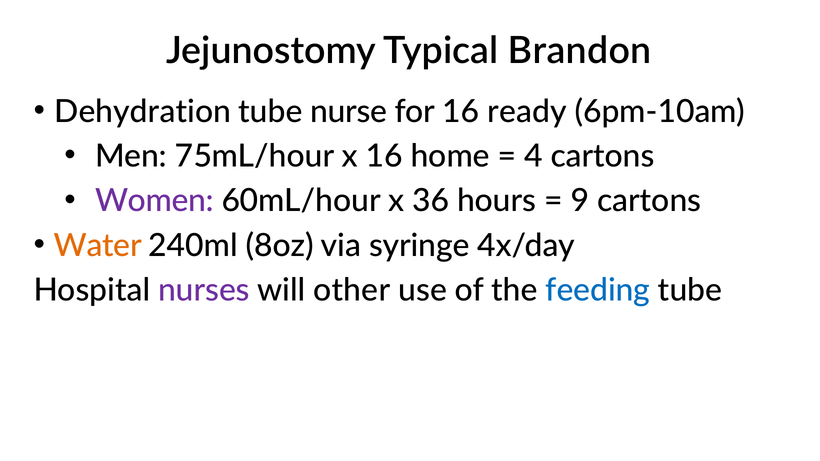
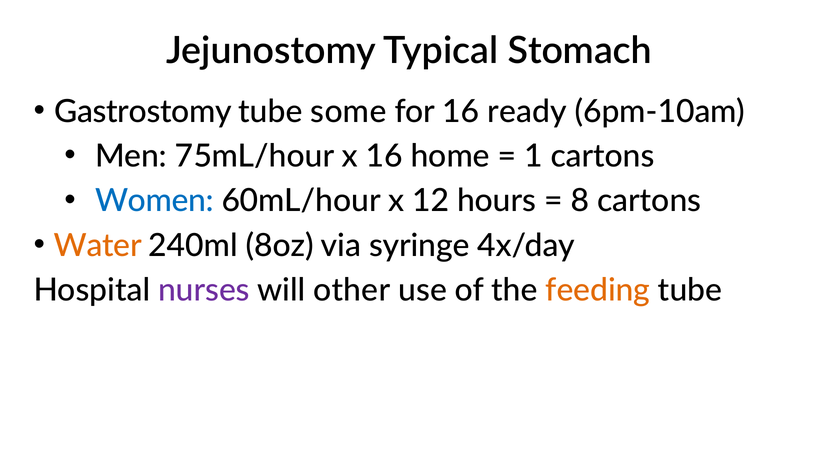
Brandon: Brandon -> Stomach
Dehydration: Dehydration -> Gastrostomy
nurse: nurse -> some
4: 4 -> 1
Women colour: purple -> blue
36: 36 -> 12
9: 9 -> 8
feeding colour: blue -> orange
